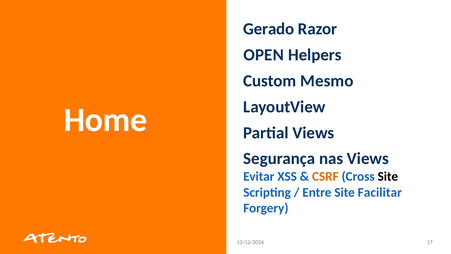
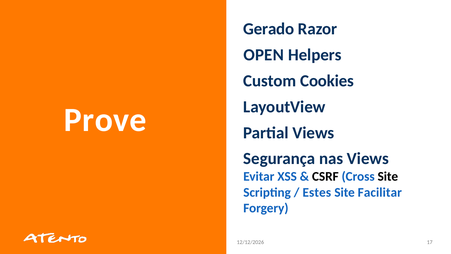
Mesmo: Mesmo -> Cookies
Home: Home -> Prove
CSRF colour: orange -> black
Entre: Entre -> Estes
